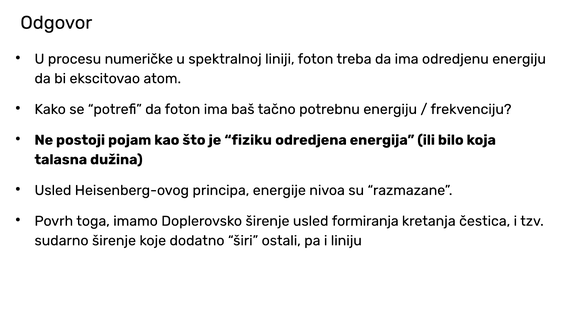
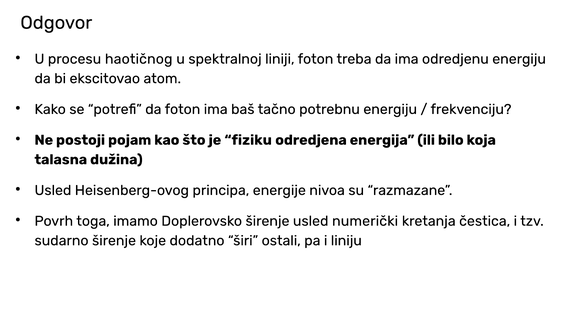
numeričke: numeričke -> haotičnog
formiranja: formiranja -> numerički
